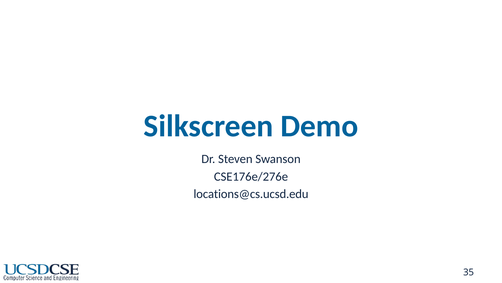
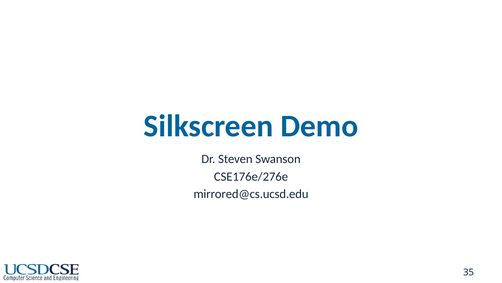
locations@cs.ucsd.edu: locations@cs.ucsd.edu -> mirrored@cs.ucsd.edu
